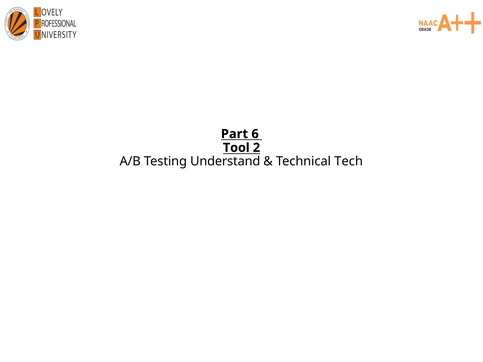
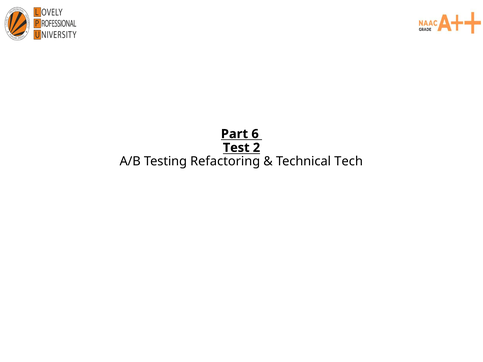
Tool: Tool -> Test
Understand: Understand -> Refactoring
